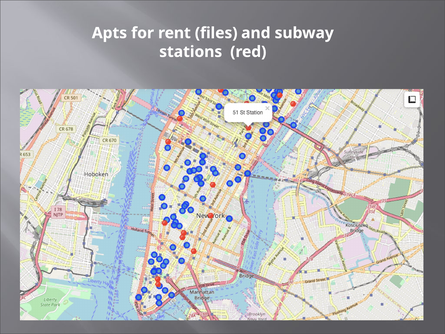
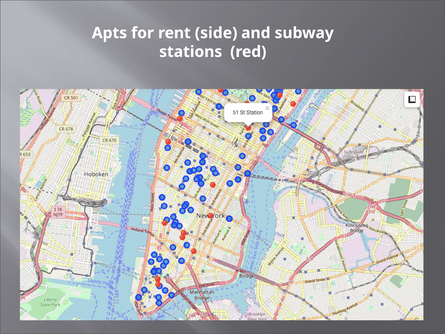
files: files -> side
